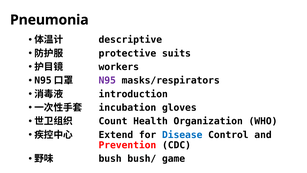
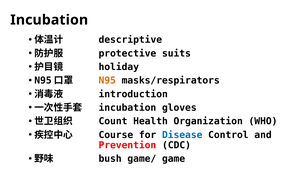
Pneumonia at (49, 20): Pneumonia -> Incubation
workers: workers -> holiday
N95 colour: purple -> orange
Extend: Extend -> Course
bush/: bush/ -> game/
